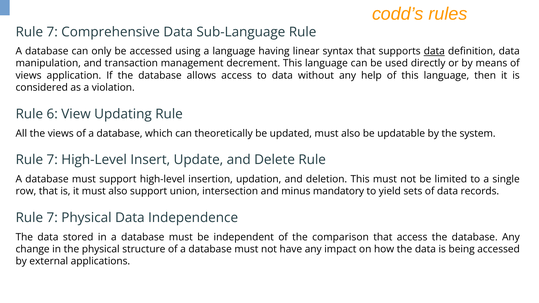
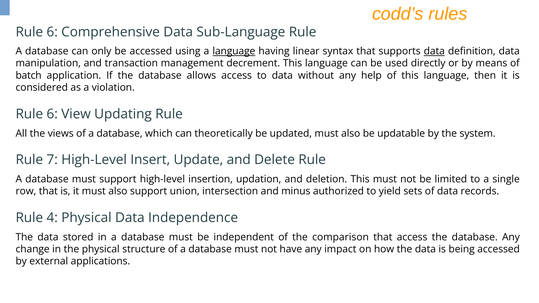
7 at (52, 32): 7 -> 6
language at (234, 51) underline: none -> present
views at (29, 75): views -> batch
mandatory: mandatory -> authorized
7 at (52, 218): 7 -> 4
